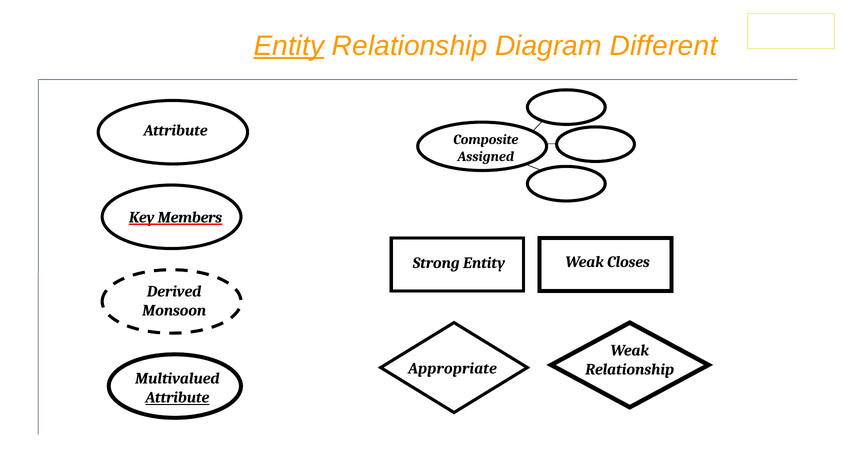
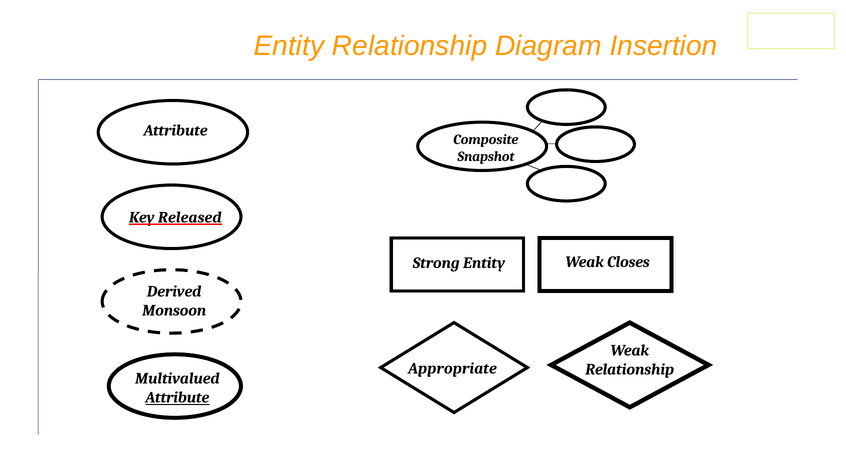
Entity at (289, 46) underline: present -> none
Different: Different -> Insertion
Assigned: Assigned -> Snapshot
Members: Members -> Released
